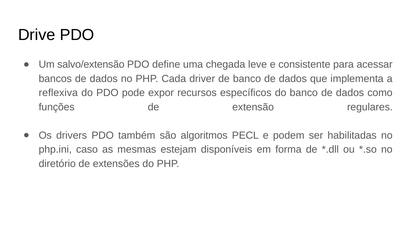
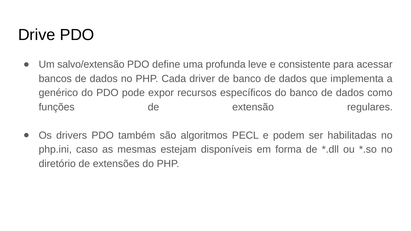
chegada: chegada -> profunda
reflexiva: reflexiva -> genérico
